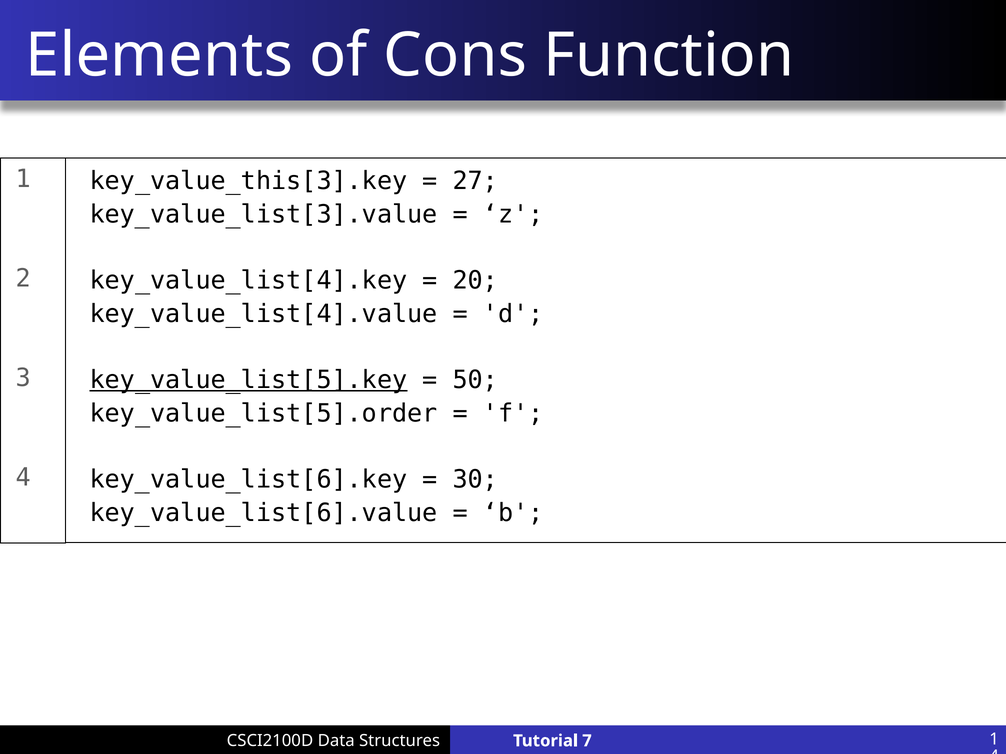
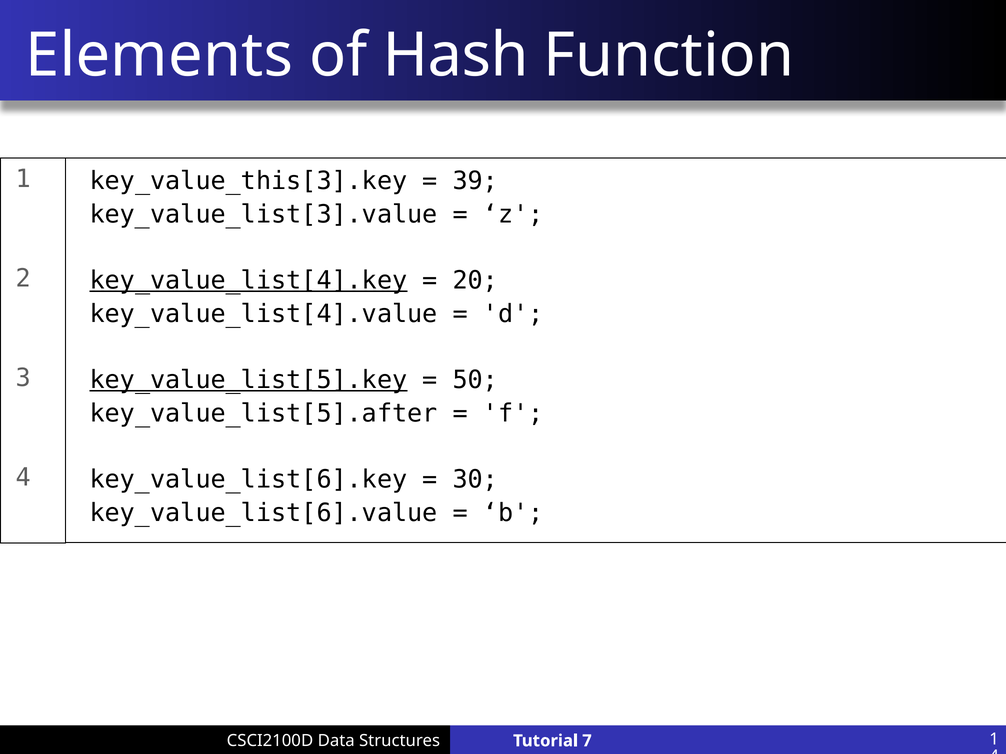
Cons: Cons -> Hash
27: 27 -> 39
key_value_list[4].key underline: none -> present
key_value_list[5].order: key_value_list[5].order -> key_value_list[5].after
